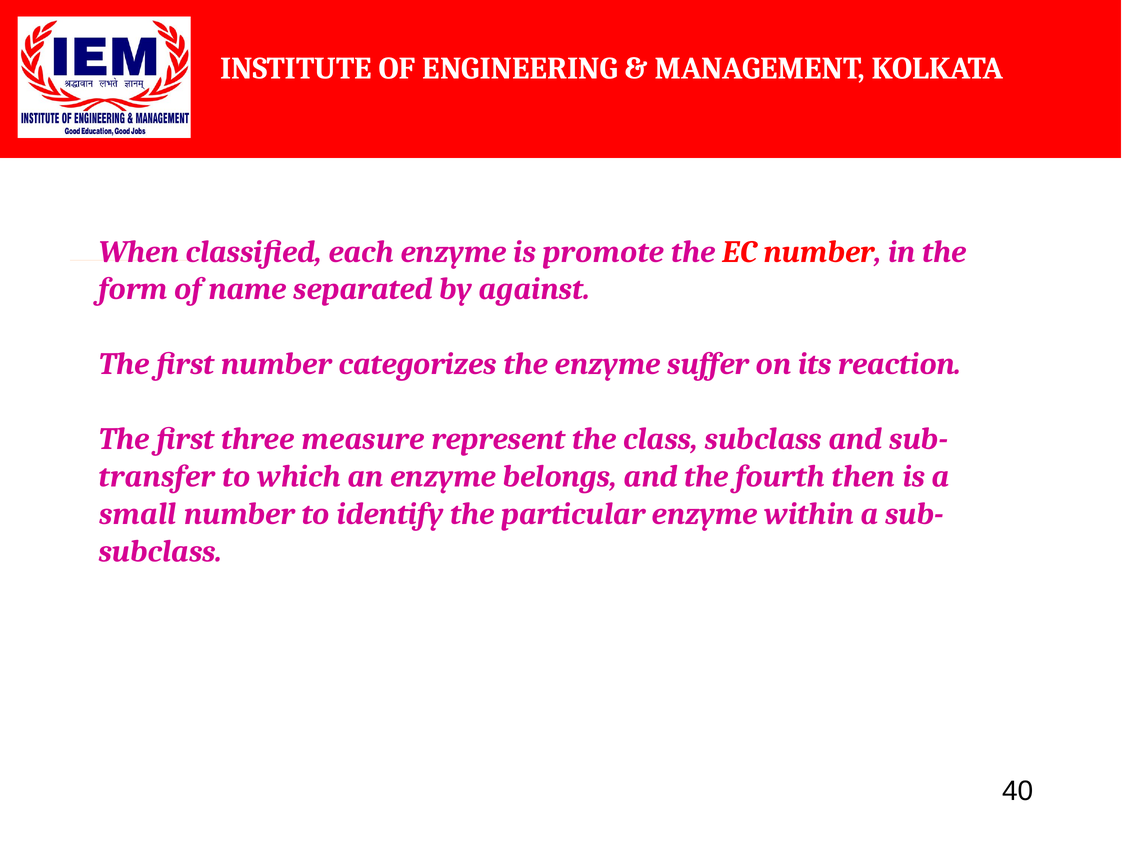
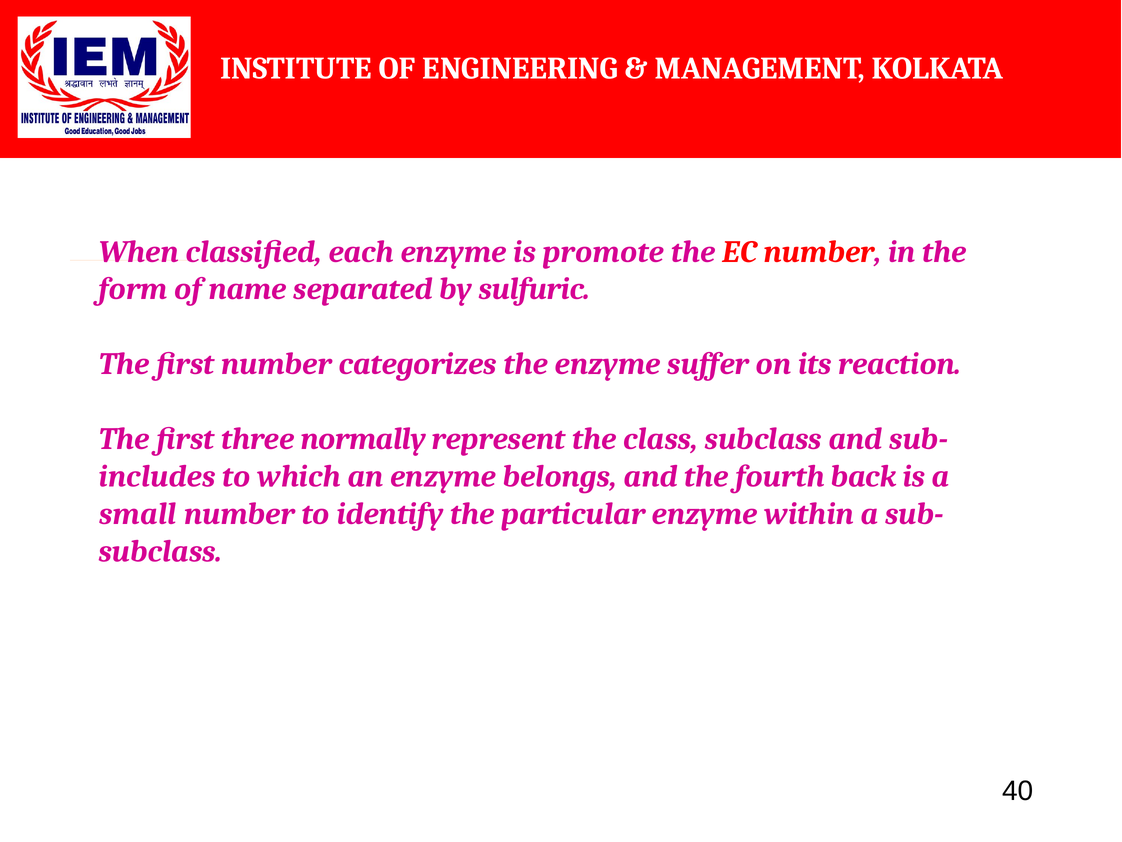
against: against -> sulfuric
measure: measure -> normally
transfer: transfer -> includes
then: then -> back
